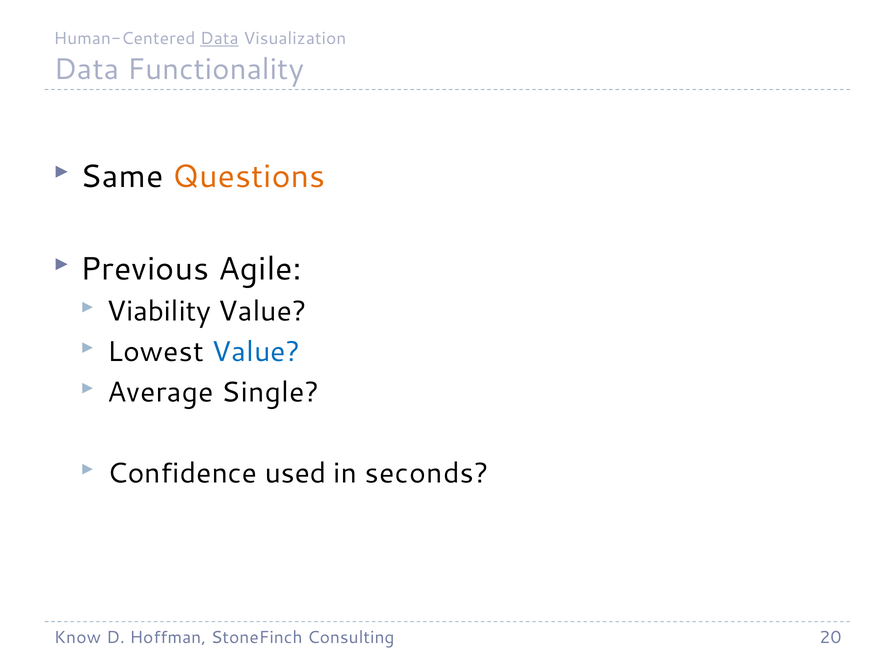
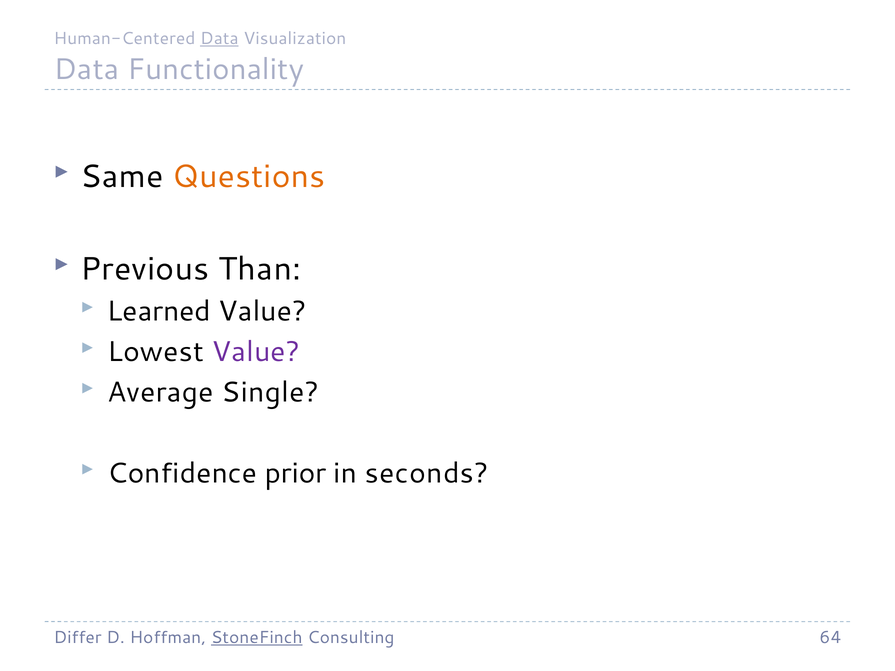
Agile: Agile -> Than
Viability: Viability -> Learned
Value at (256, 352) colour: blue -> purple
used: used -> prior
Know: Know -> Differ
StoneFinch underline: none -> present
20: 20 -> 64
